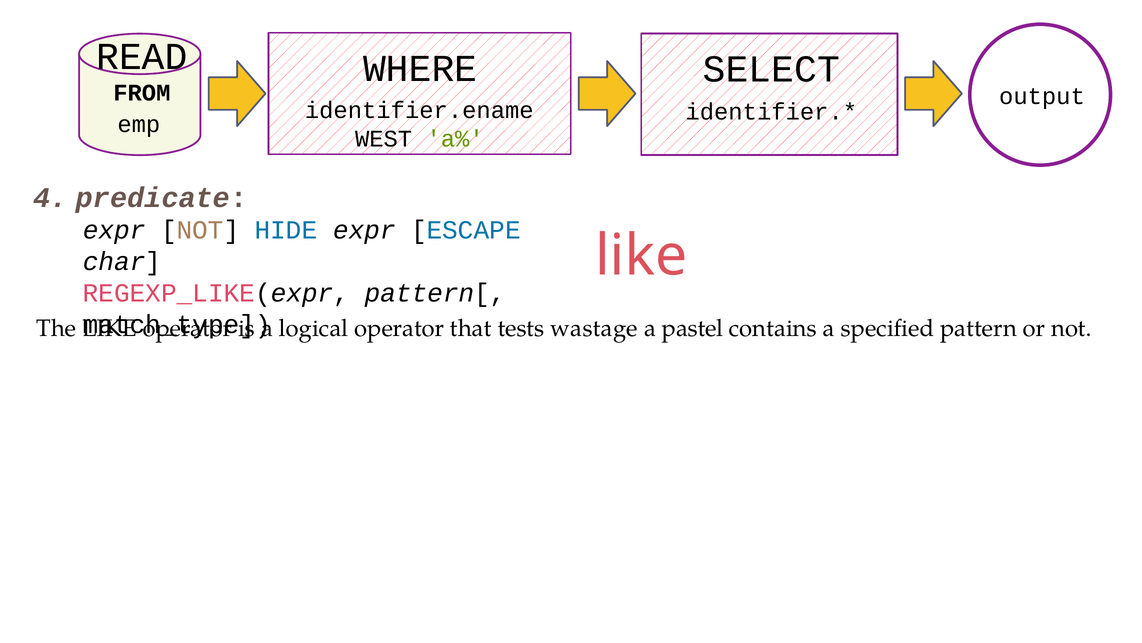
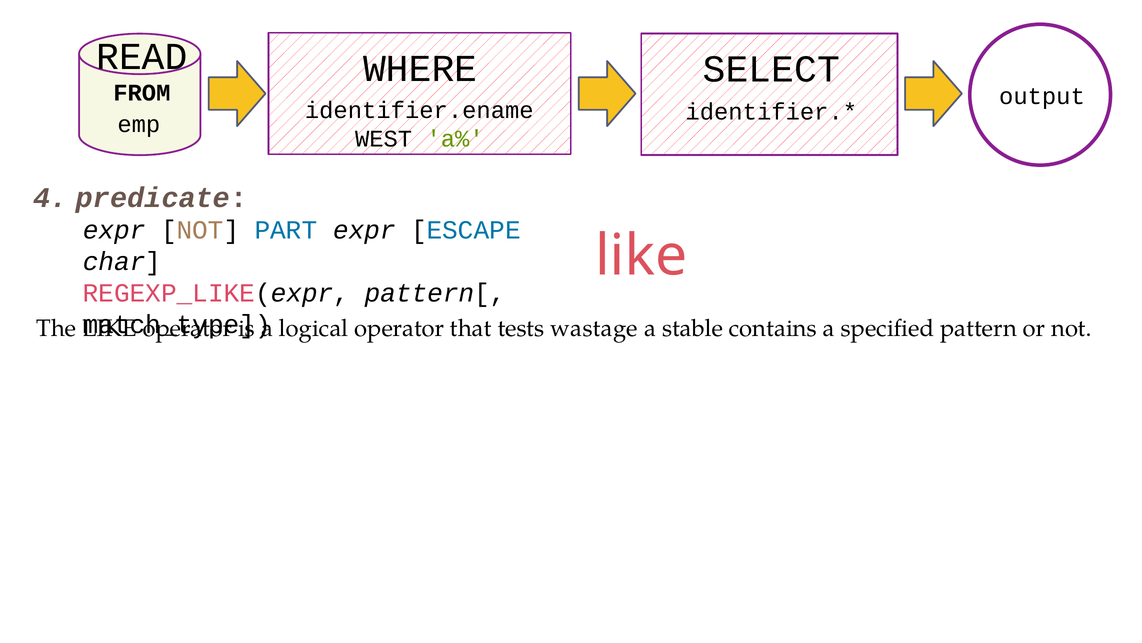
HIDE: HIDE -> PART
pastel: pastel -> stable
